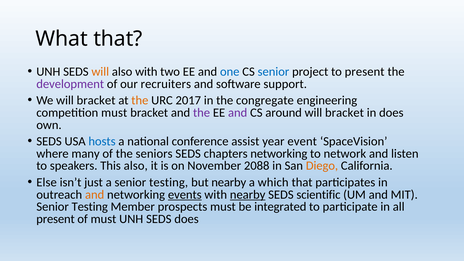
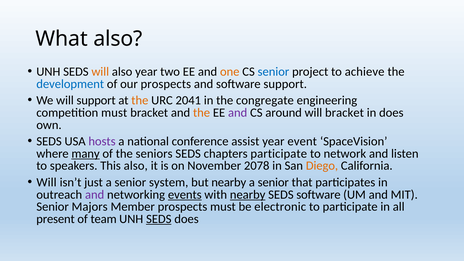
What that: that -> also
also with: with -> year
one colour: blue -> orange
to present: present -> achieve
development colour: purple -> blue
our recruiters: recruiters -> prospects
We will bracket: bracket -> support
2017: 2017 -> 2041
the at (202, 113) colour: purple -> orange
hosts colour: blue -> purple
many underline: none -> present
chapters networking: networking -> participate
2088: 2088 -> 2078
Else at (47, 182): Else -> Will
a senior testing: testing -> system
which at (273, 182): which -> senior
and at (95, 195) colour: orange -> purple
SEDS scientific: scientific -> software
Testing at (90, 207): Testing -> Majors
integrated: integrated -> electronic
of must: must -> team
SEDS at (159, 219) underline: none -> present
